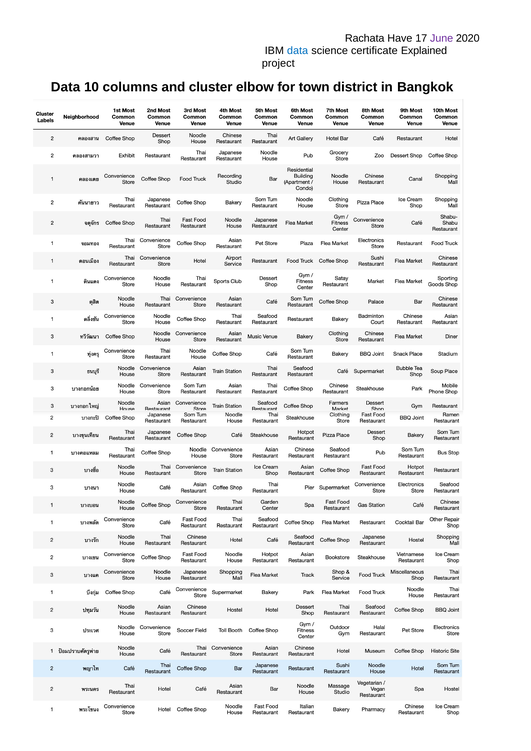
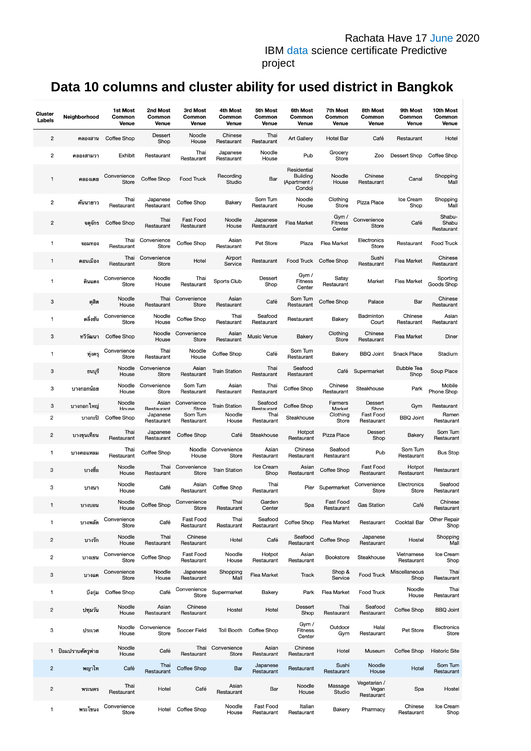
June colour: purple -> blue
Explained: Explained -> Predictive
elbow: elbow -> ability
town: town -> used
